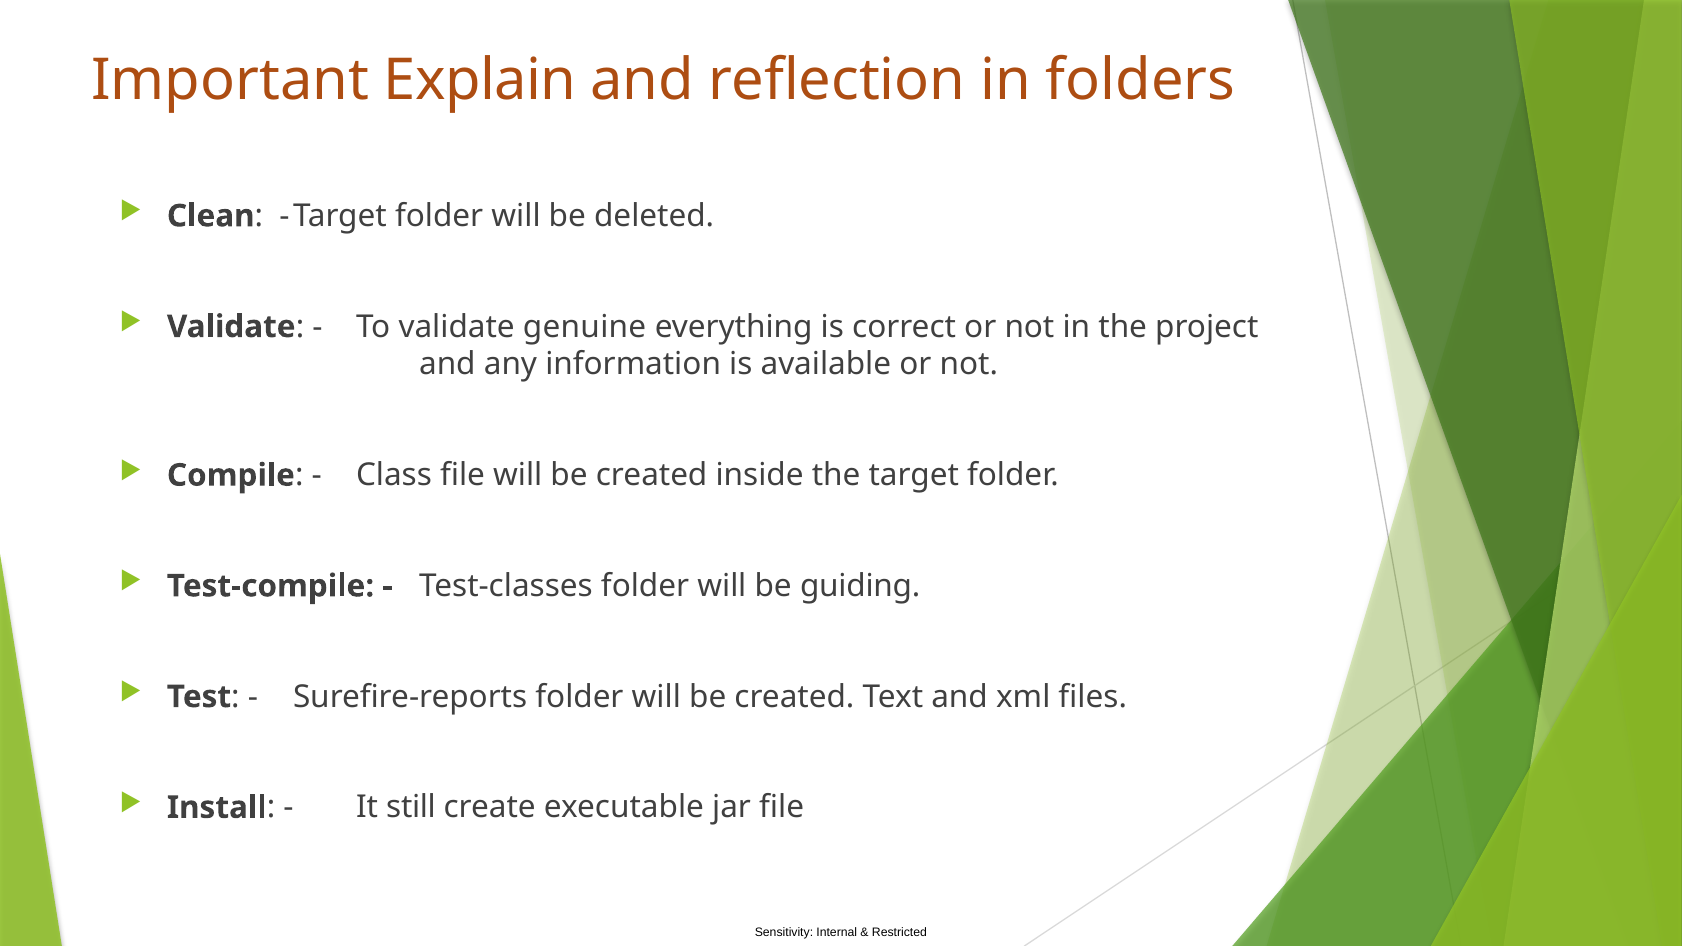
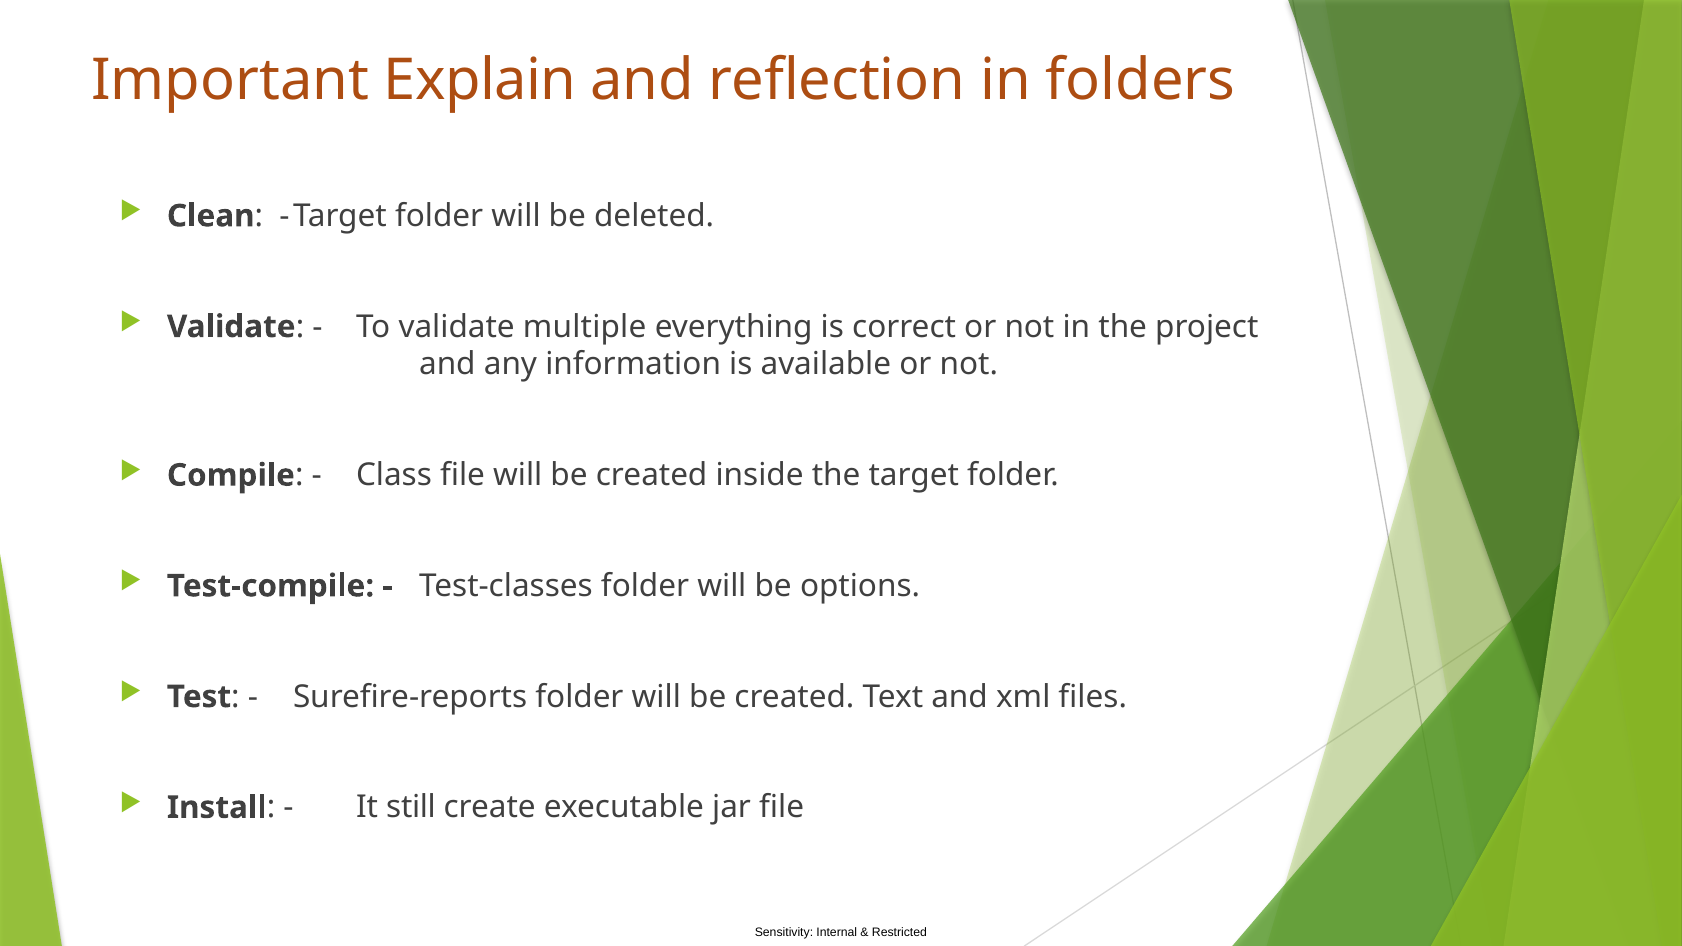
genuine: genuine -> multiple
guiding: guiding -> options
